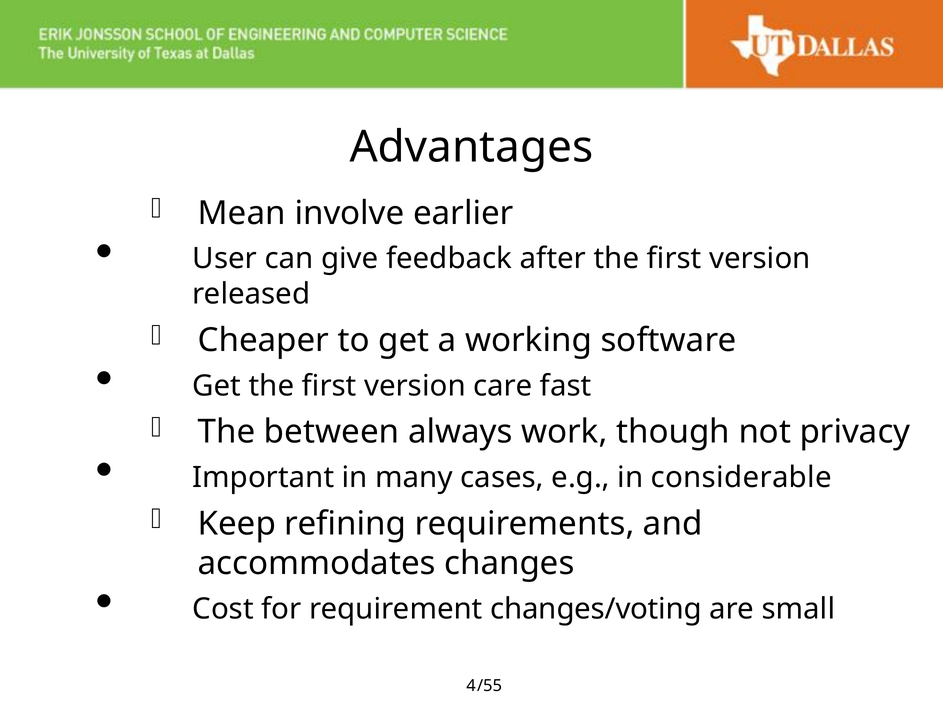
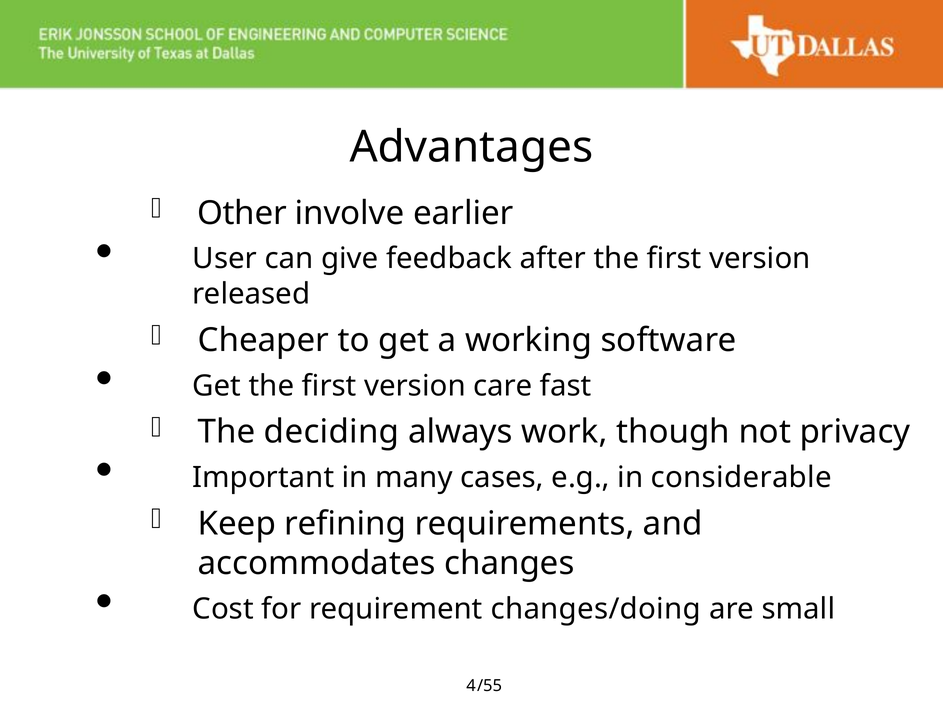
Mean: Mean -> Other
between: between -> deciding
changes/voting: changes/voting -> changes/doing
